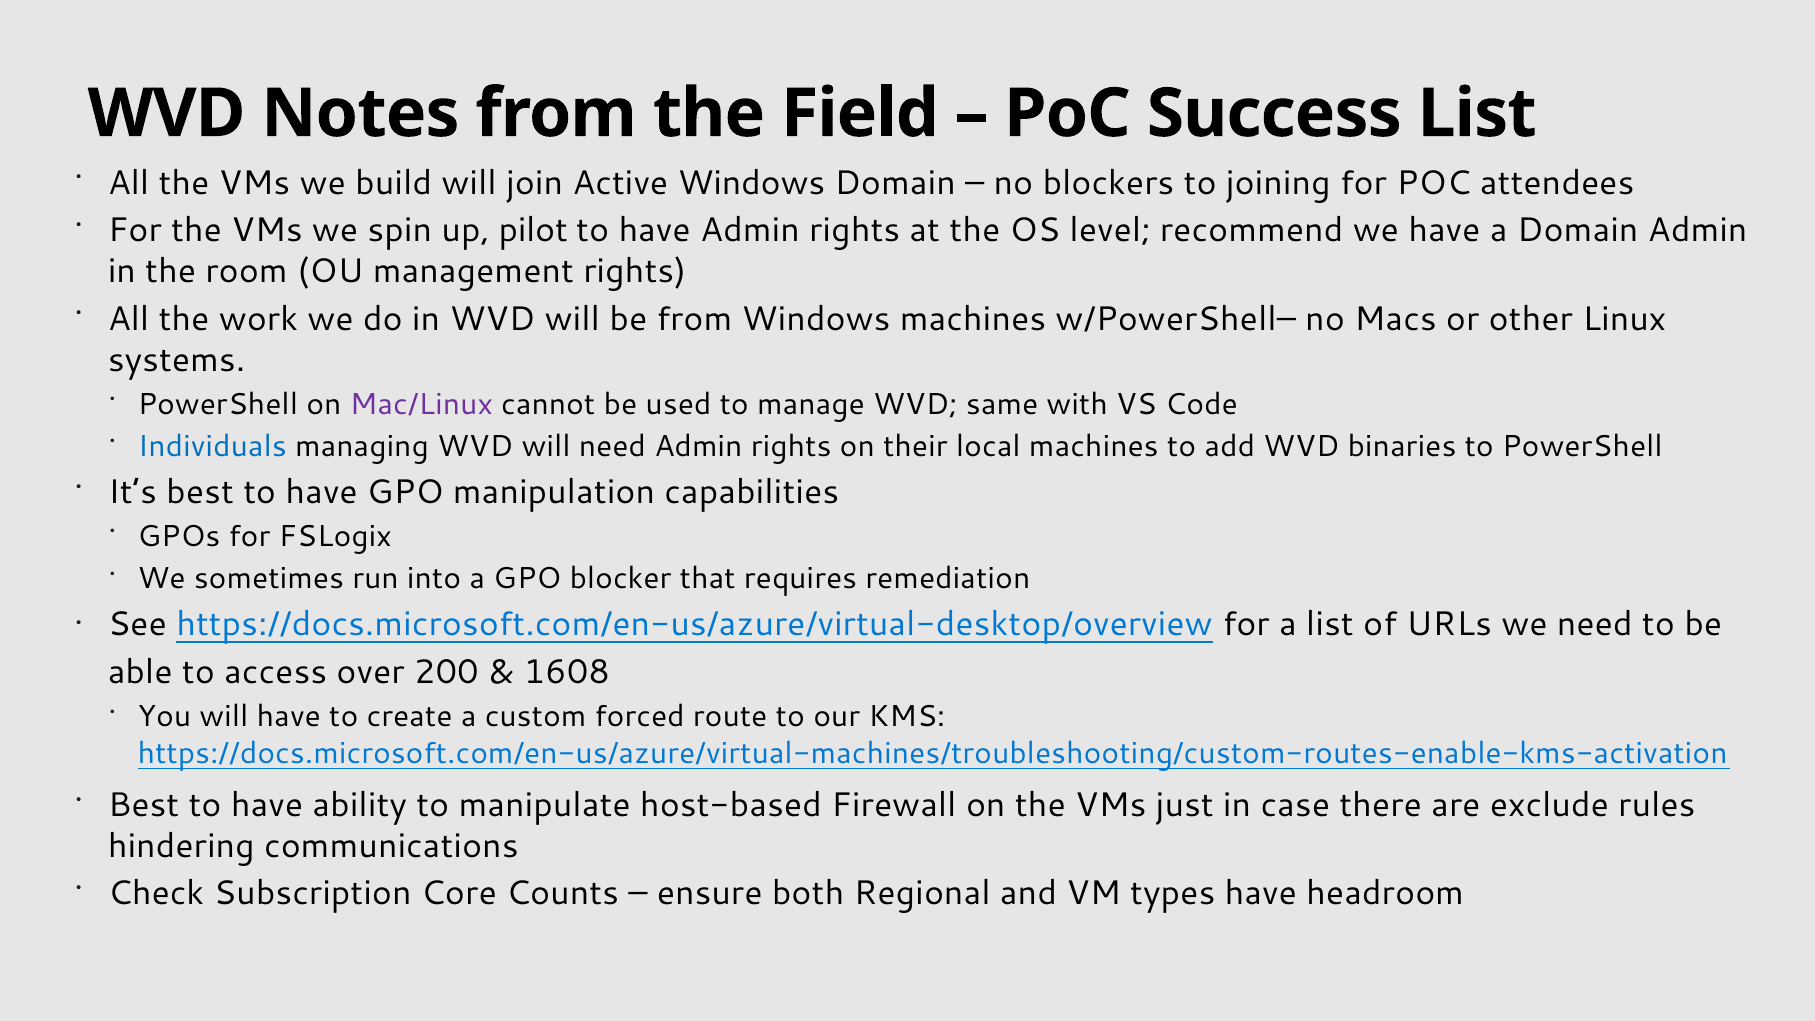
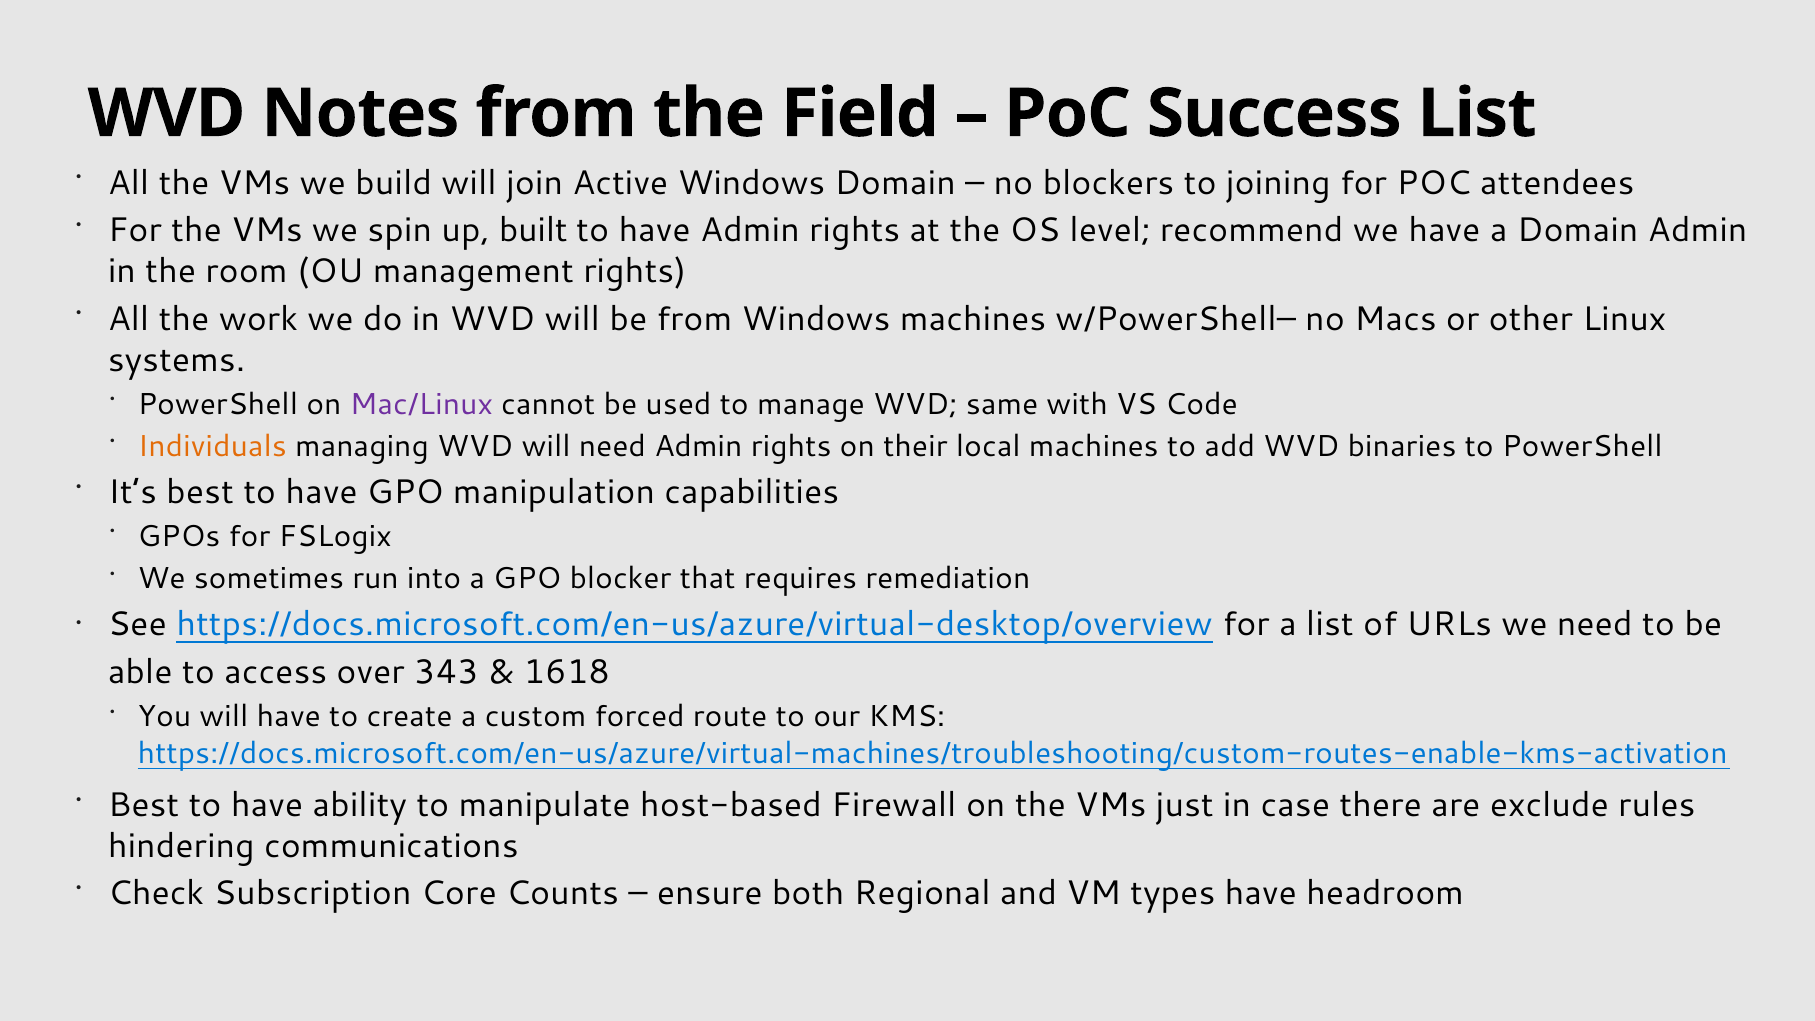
pilot: pilot -> built
Individuals colour: blue -> orange
200: 200 -> 343
1608: 1608 -> 1618
